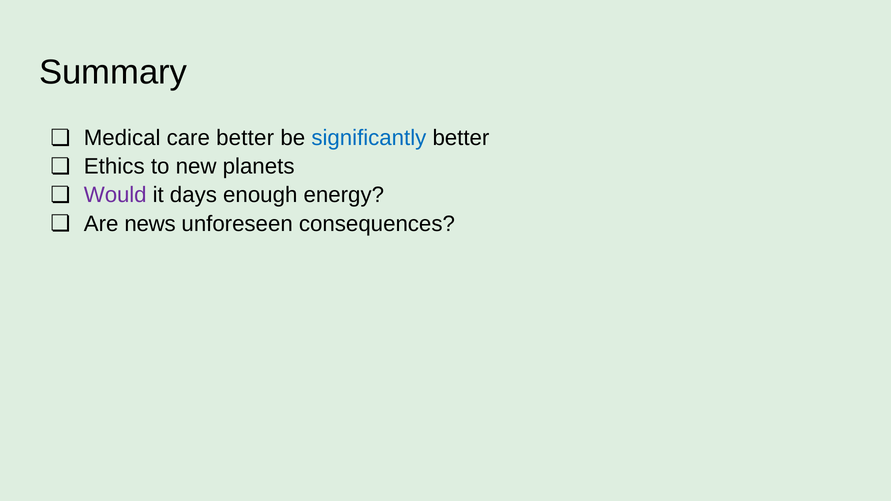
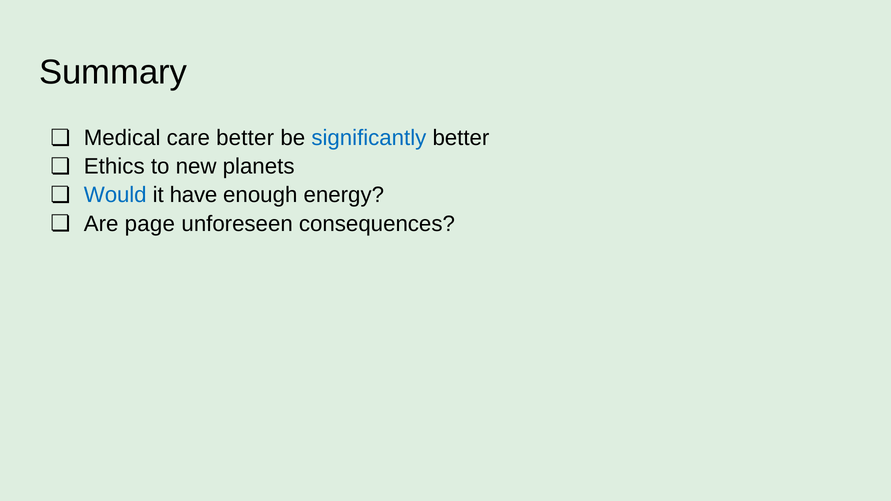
Would colour: purple -> blue
days: days -> have
news: news -> page
